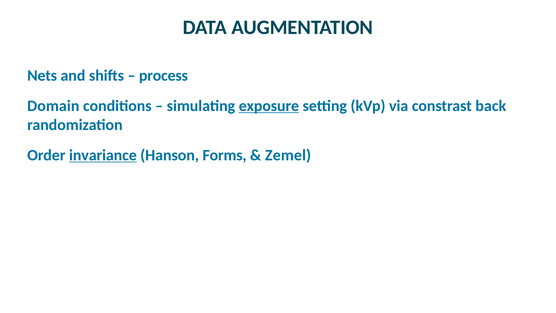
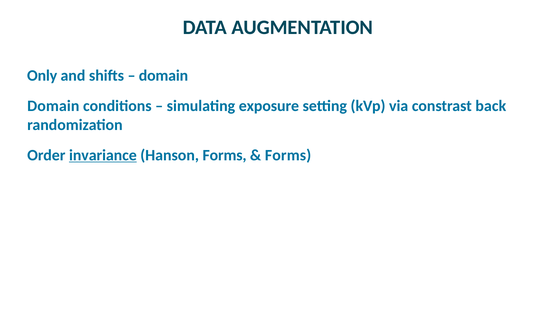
Nets: Nets -> Only
process at (163, 75): process -> domain
exposure underline: present -> none
Zemel at (288, 155): Zemel -> Forms
